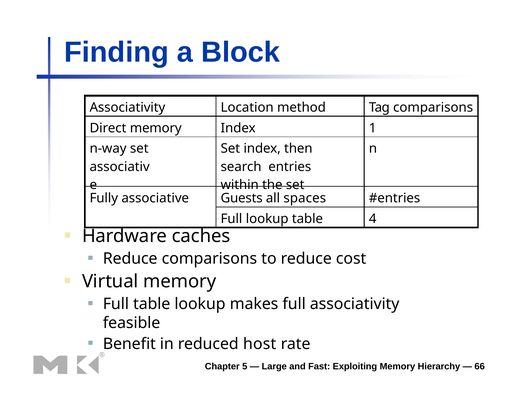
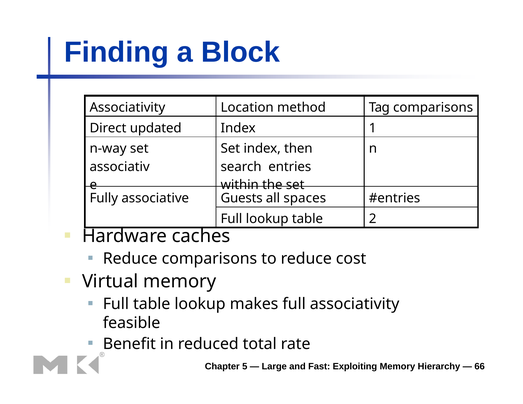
Direct memory: memory -> updated
4: 4 -> 2
host: host -> total
